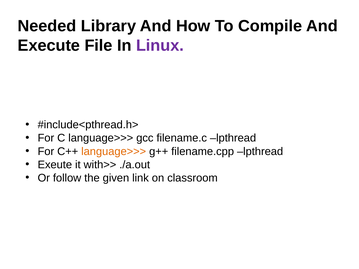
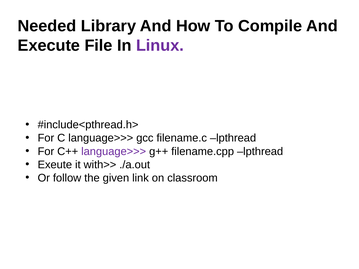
language>>> at (114, 151) colour: orange -> purple
